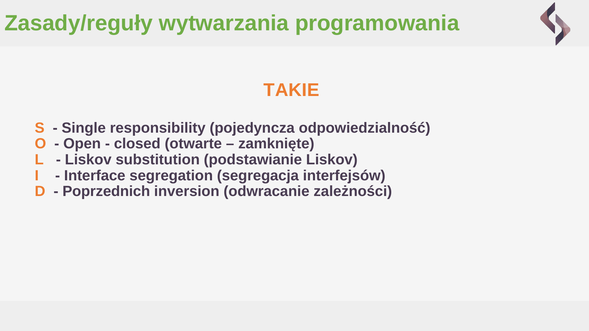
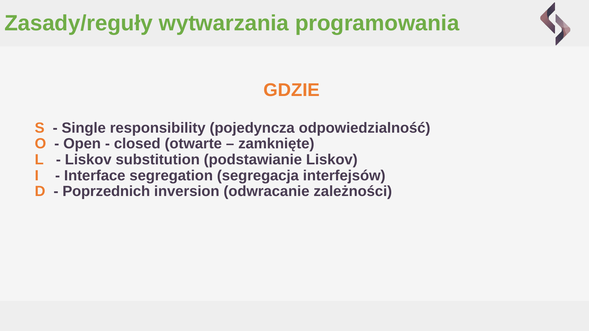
TAKIE: TAKIE -> GDZIE
